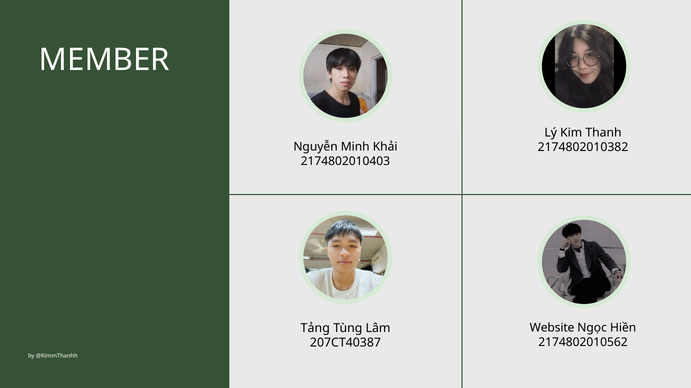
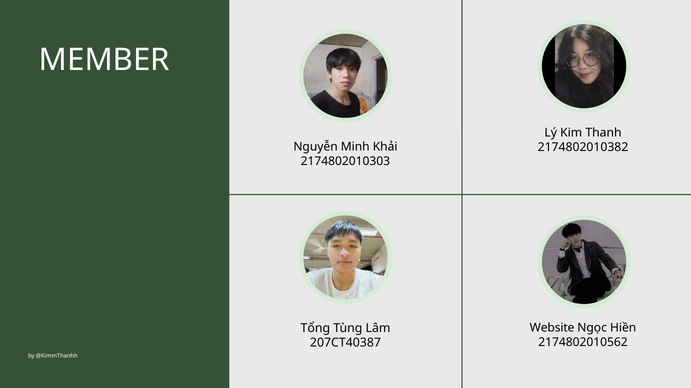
2174802010403: 2174802010403 -> 2174802010303
Tảng: Tảng -> Tổng
